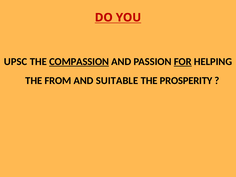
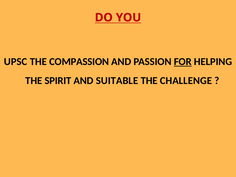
COMPASSION underline: present -> none
FROM: FROM -> SPIRIT
PROSPERITY: PROSPERITY -> CHALLENGE
